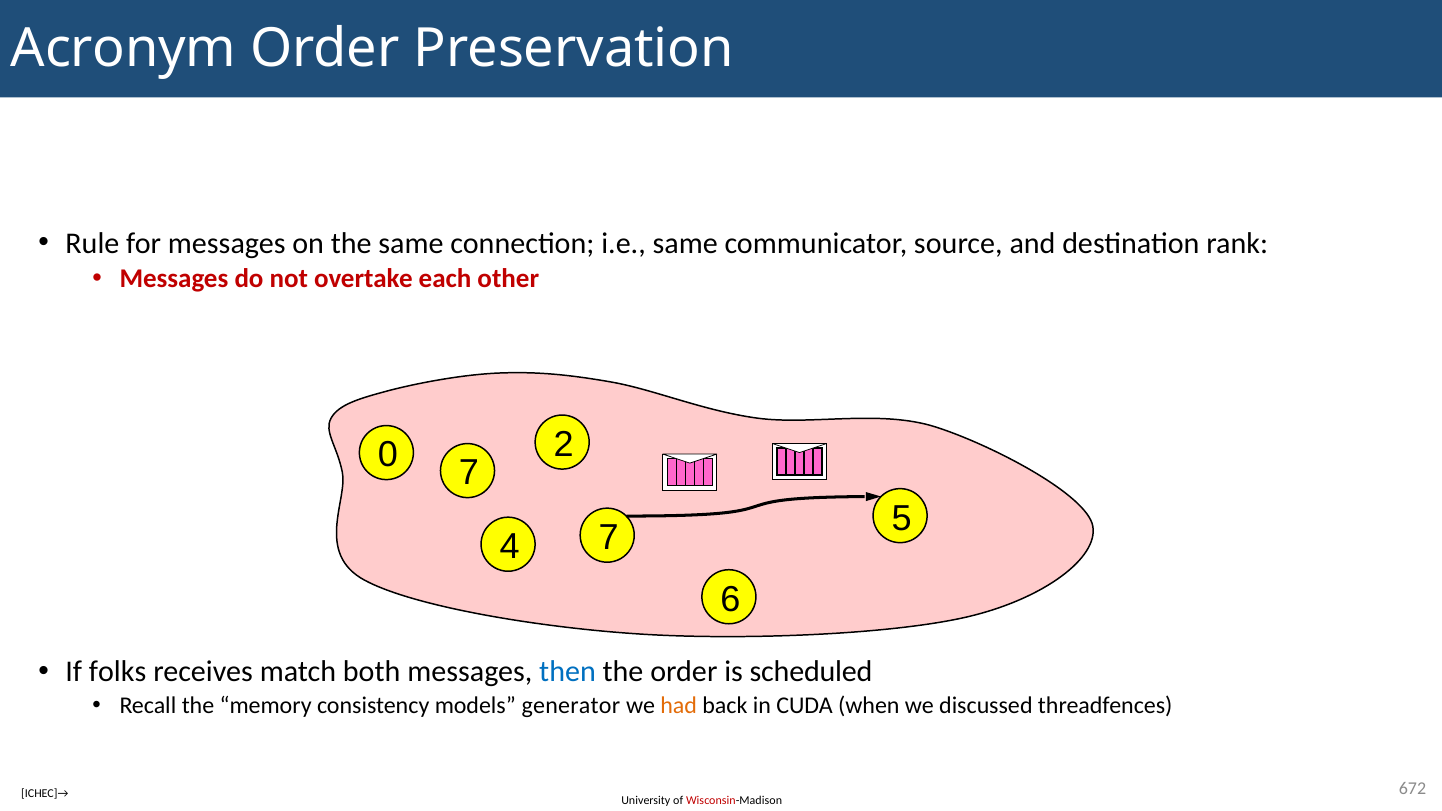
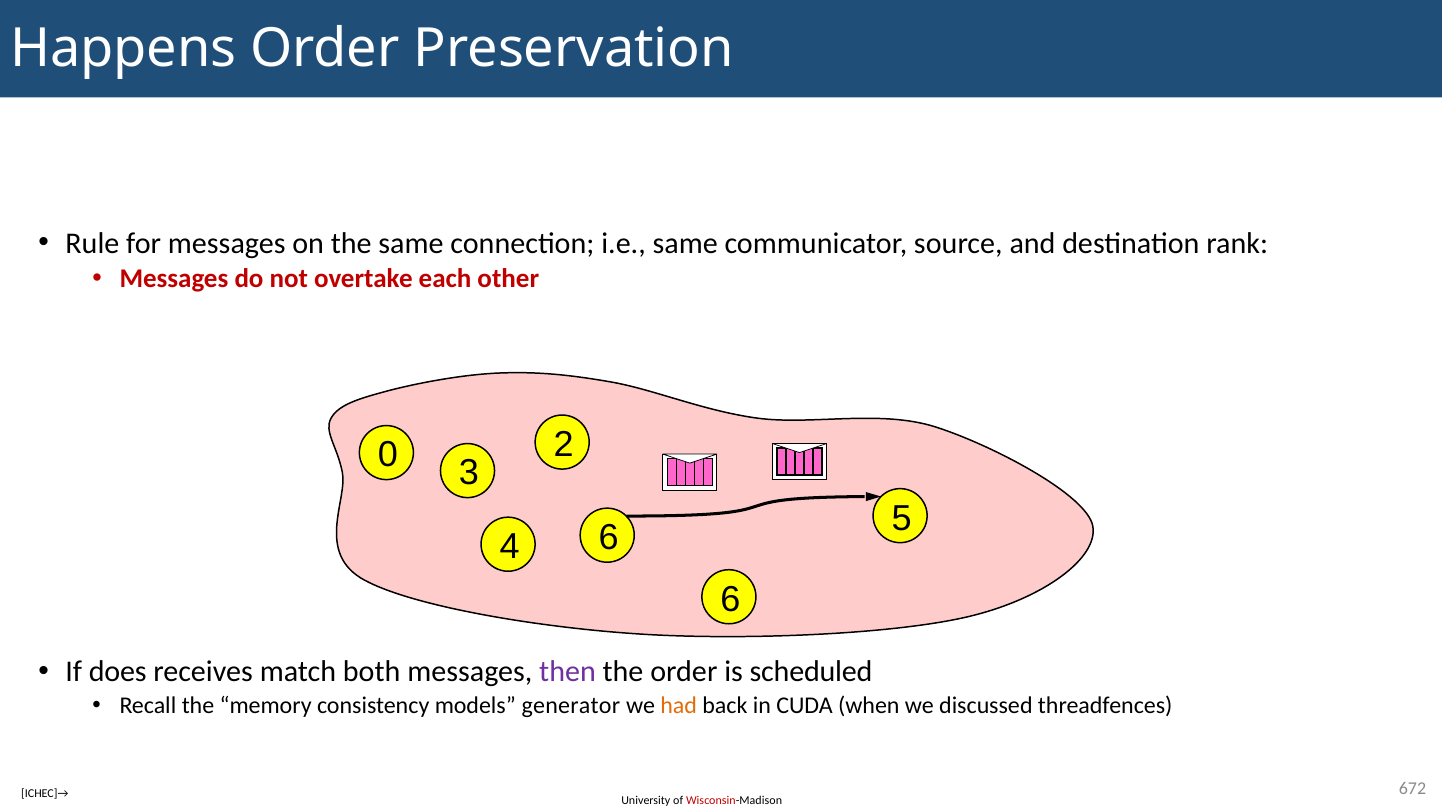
Acronym: Acronym -> Happens
0 7: 7 -> 3
4 7: 7 -> 6
folks: folks -> does
then colour: blue -> purple
